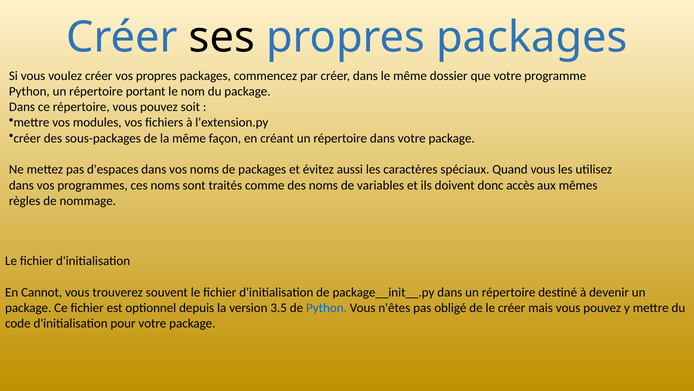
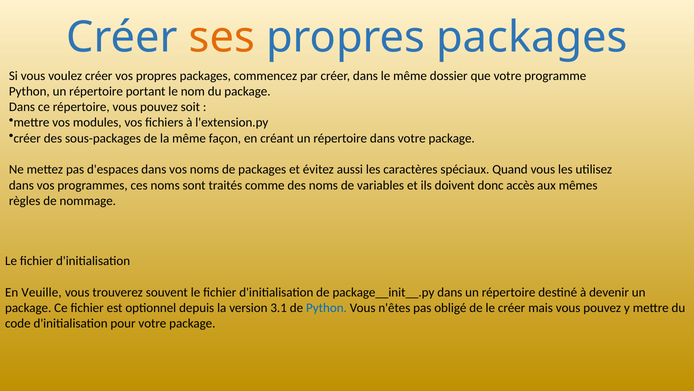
ses colour: black -> orange
Cannot: Cannot -> Veuille
3.5: 3.5 -> 3.1
